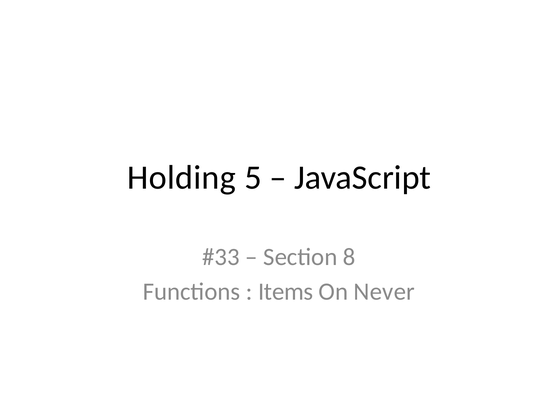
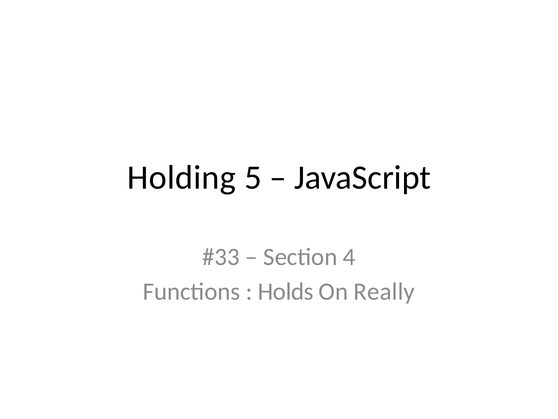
8: 8 -> 4
Items: Items -> Holds
Never: Never -> Really
